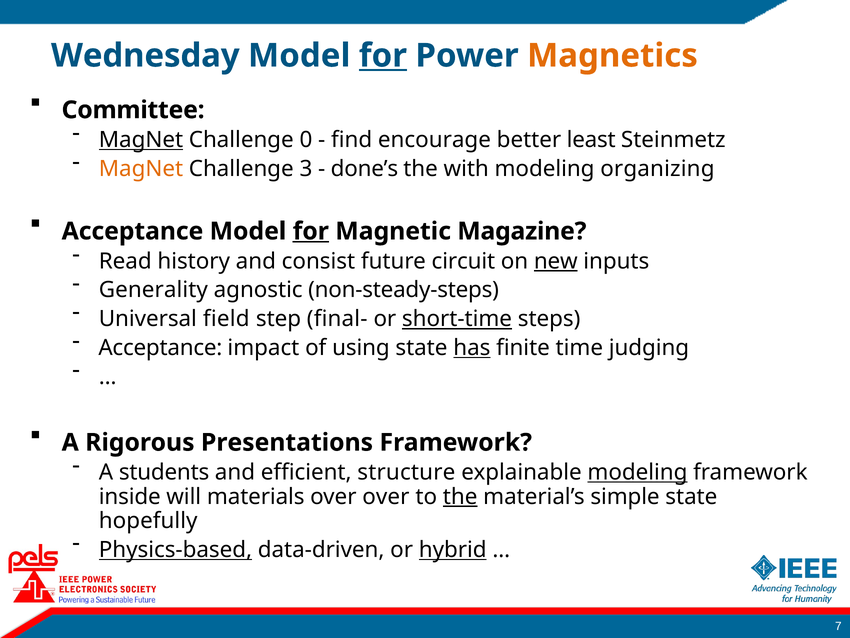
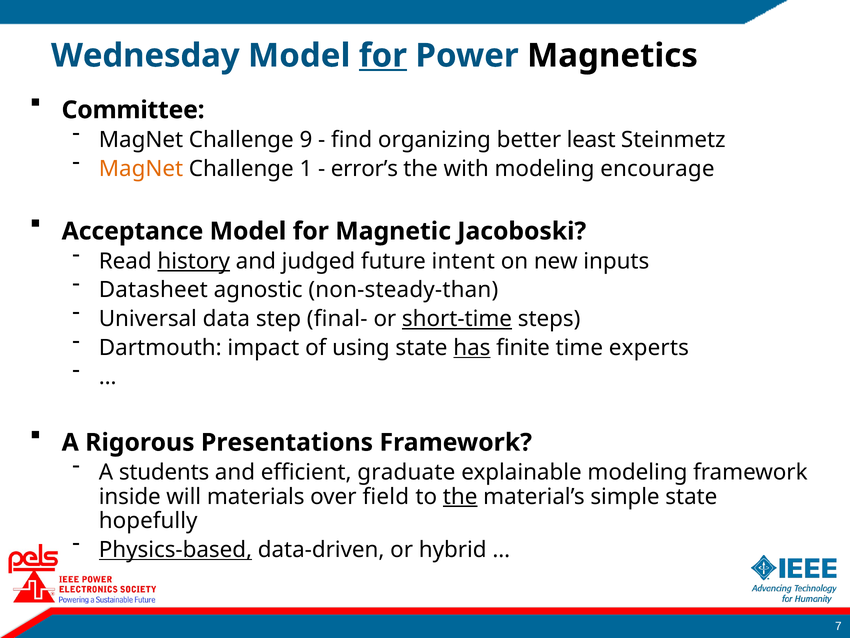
Magnetics colour: orange -> black
MagNet at (141, 140) underline: present -> none
0: 0 -> 9
encourage: encourage -> organizing
3: 3 -> 1
done’s: done’s -> error’s
organizing: organizing -> encourage
for at (311, 231) underline: present -> none
Magazine: Magazine -> Jacoboski
history underline: none -> present
consist: consist -> judged
circuit: circuit -> intent
new underline: present -> none
Generality: Generality -> Datasheet
non-steady-steps: non-steady-steps -> non-steady-than
field: field -> data
Acceptance at (160, 348): Acceptance -> Dartmouth
judging: judging -> experts
structure: structure -> graduate
modeling at (637, 472) underline: present -> none
over over: over -> field
hybrid underline: present -> none
